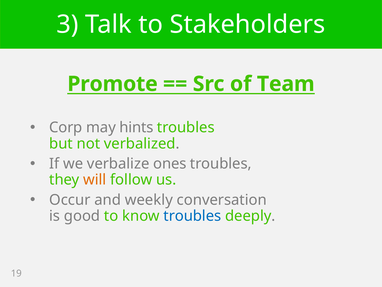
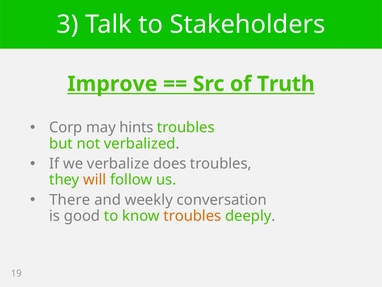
Promote: Promote -> Improve
Team: Team -> Truth
ones: ones -> does
Occur: Occur -> There
troubles at (192, 216) colour: blue -> orange
